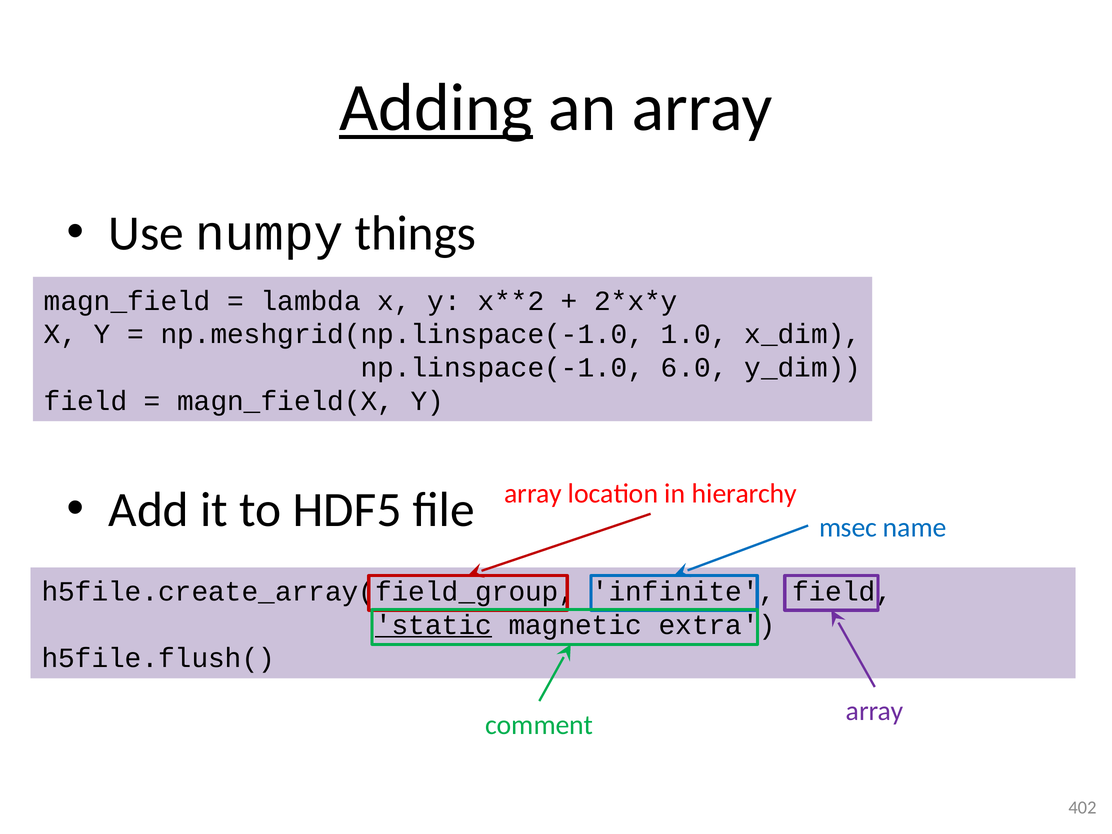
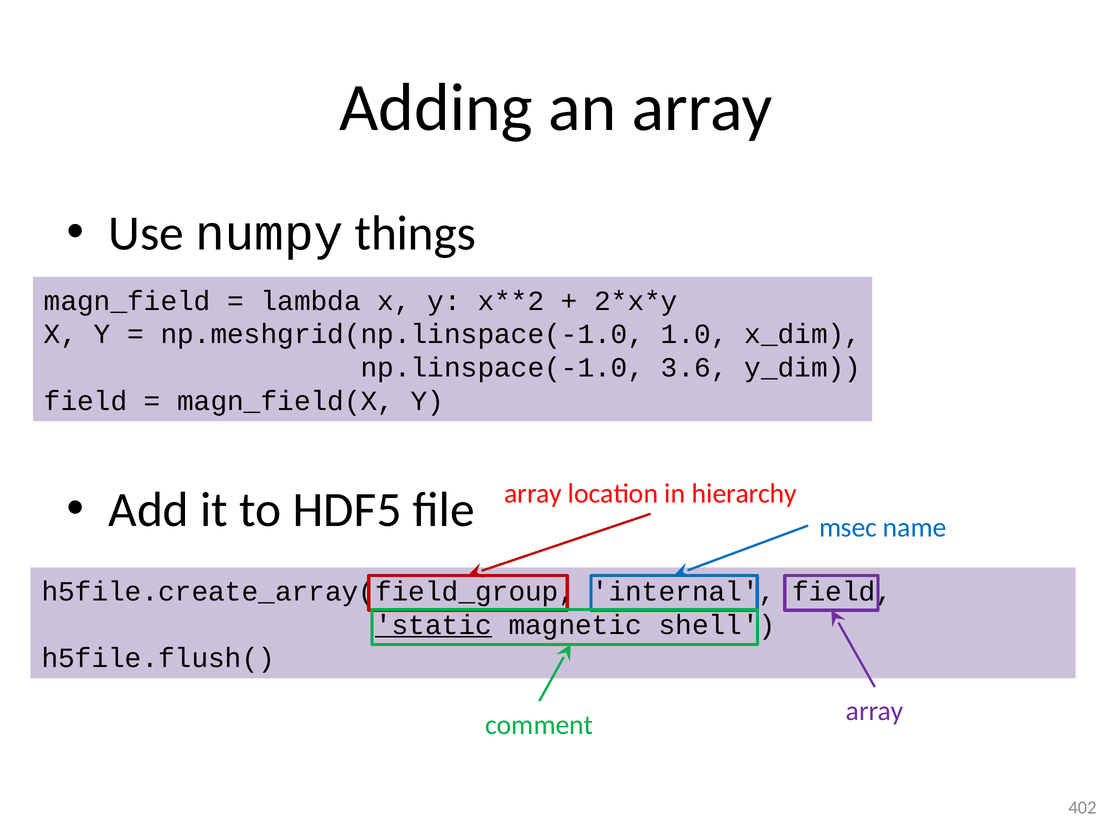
Adding underline: present -> none
6.0: 6.0 -> 3.6
infinite: infinite -> internal
extra: extra -> shell
